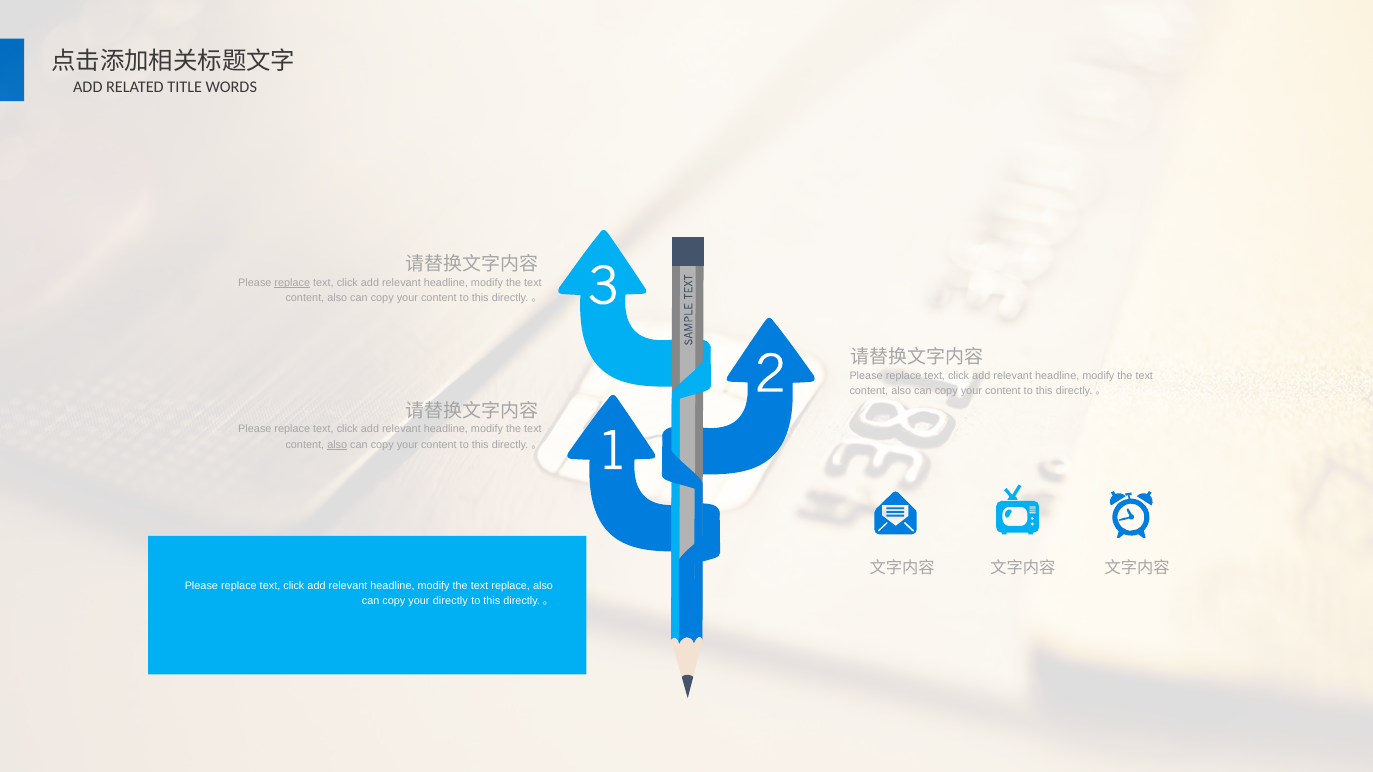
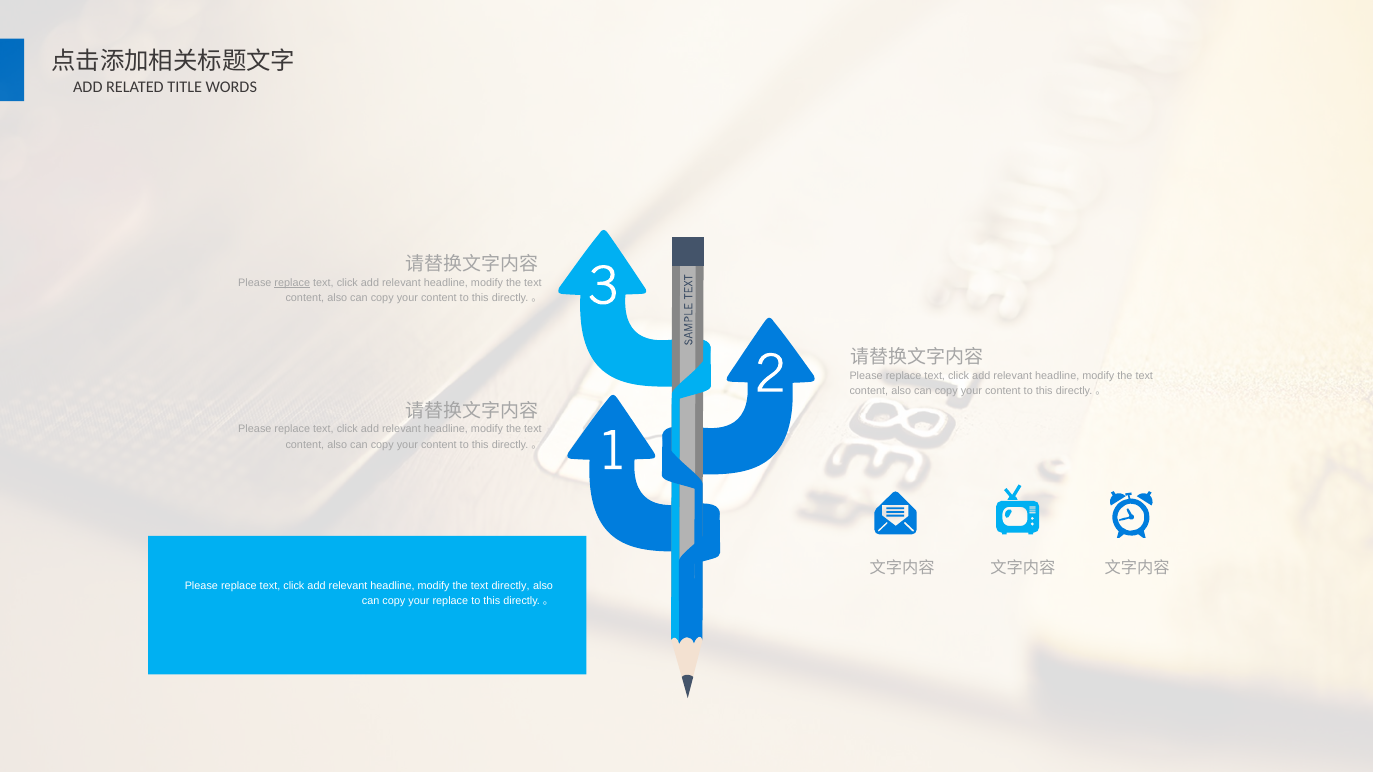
also at (337, 445) underline: present -> none
text replace: replace -> directly
your directly: directly -> replace
